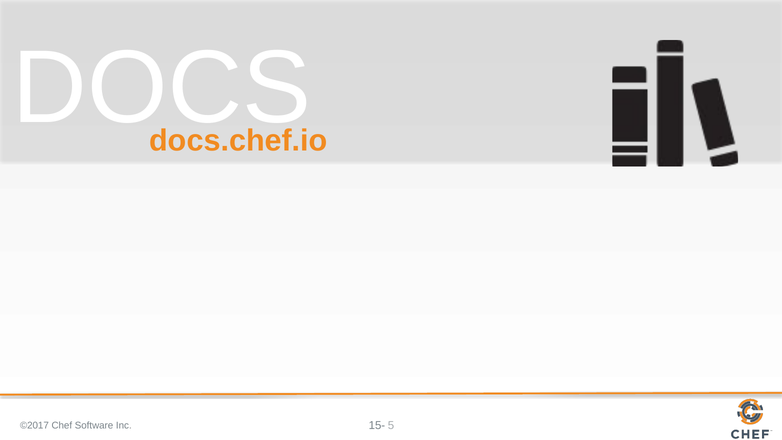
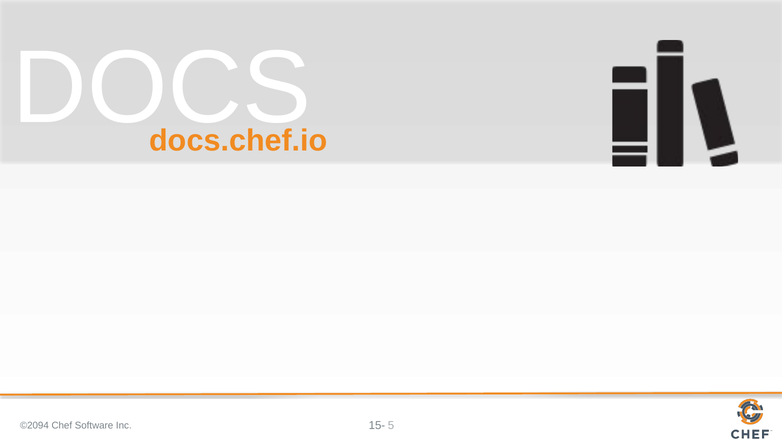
©2017: ©2017 -> ©2094
